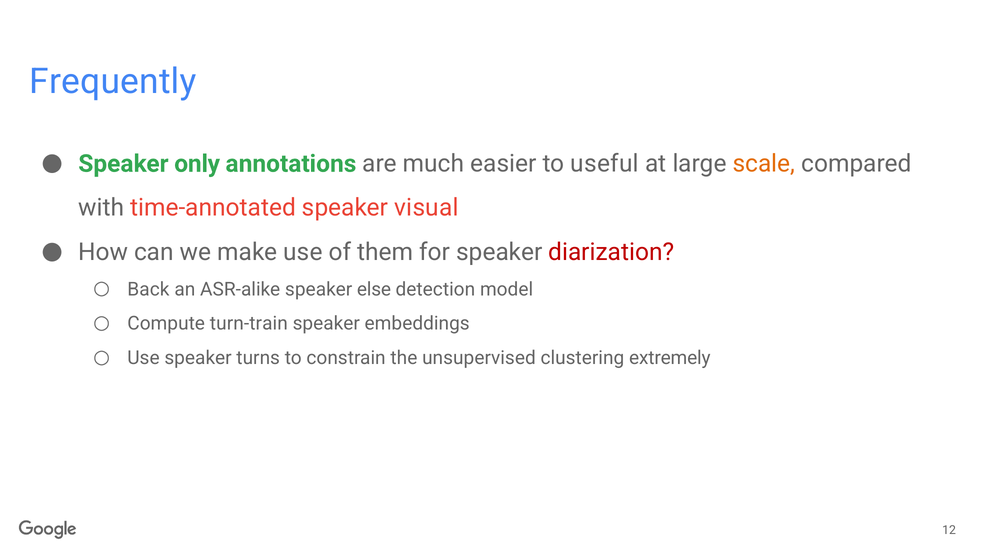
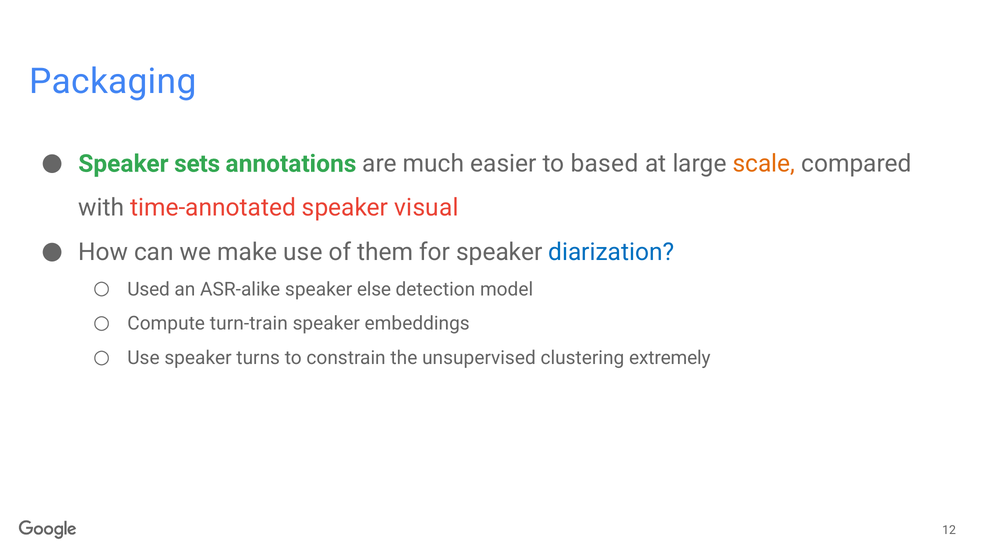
Frequently: Frequently -> Packaging
only: only -> sets
useful: useful -> based
diarization colour: red -> blue
Back: Back -> Used
